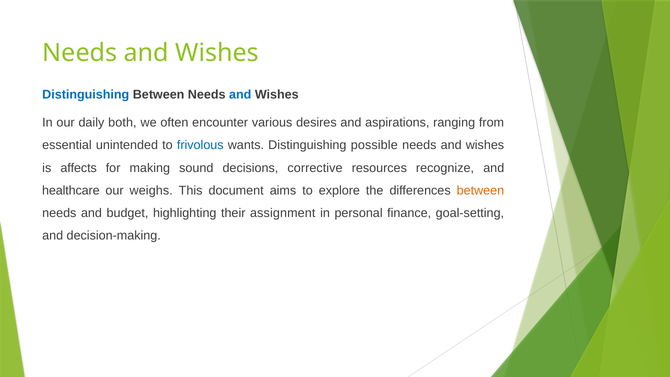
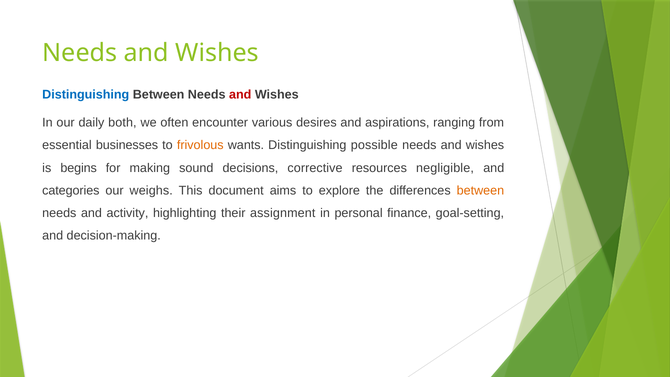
and at (240, 94) colour: blue -> red
unintended: unintended -> businesses
frivolous colour: blue -> orange
affects: affects -> begins
recognize: recognize -> negligible
healthcare: healthcare -> categories
budget: budget -> activity
